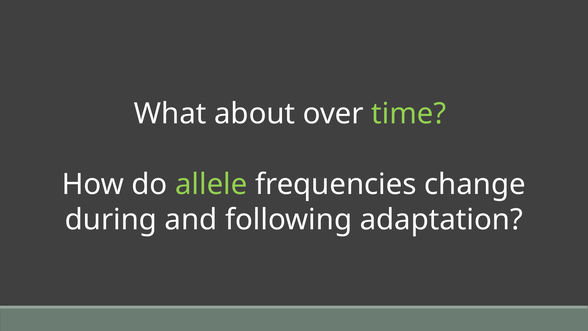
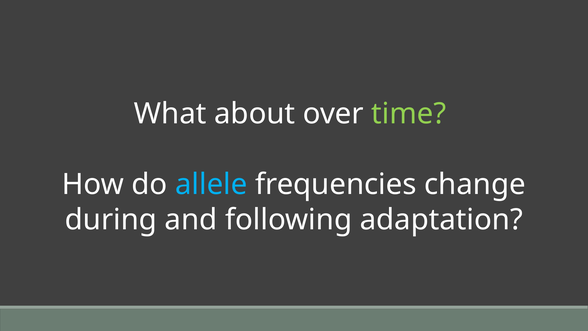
allele colour: light green -> light blue
